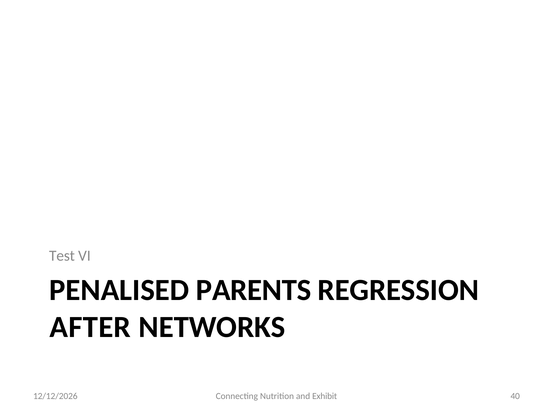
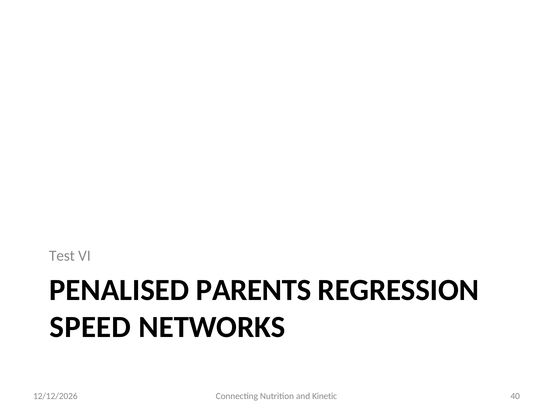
AFTER: AFTER -> SPEED
Exhibit: Exhibit -> Kinetic
